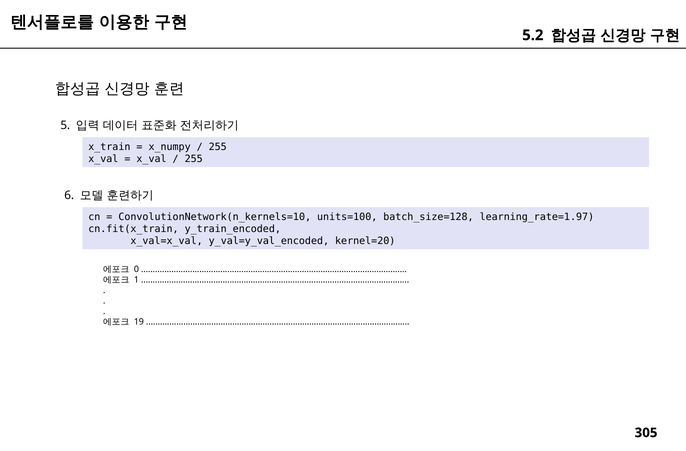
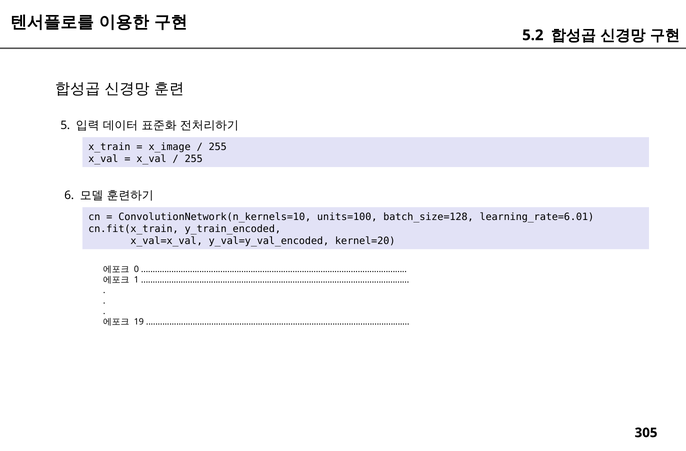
x_numpy: x_numpy -> x_image
learning_rate=1.97: learning_rate=1.97 -> learning_rate=6.01
